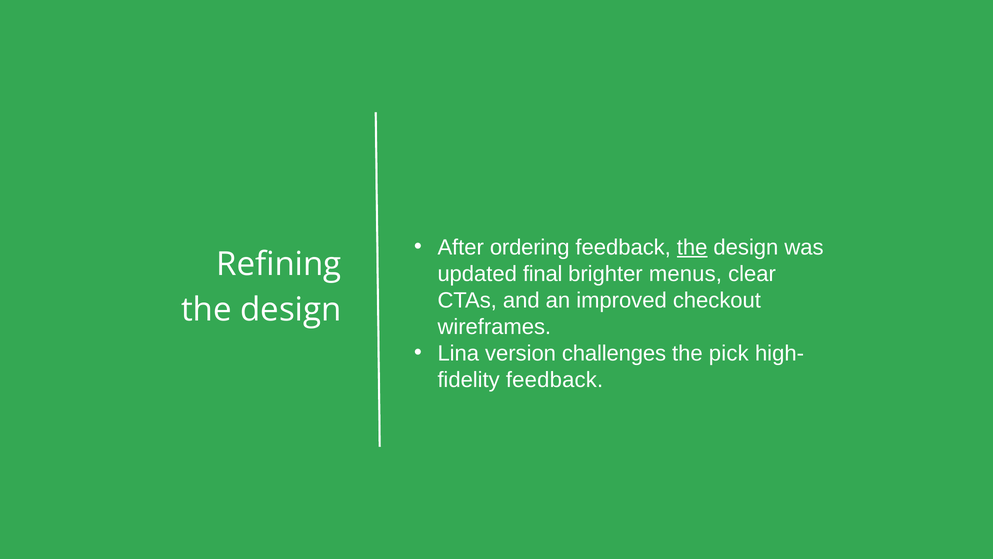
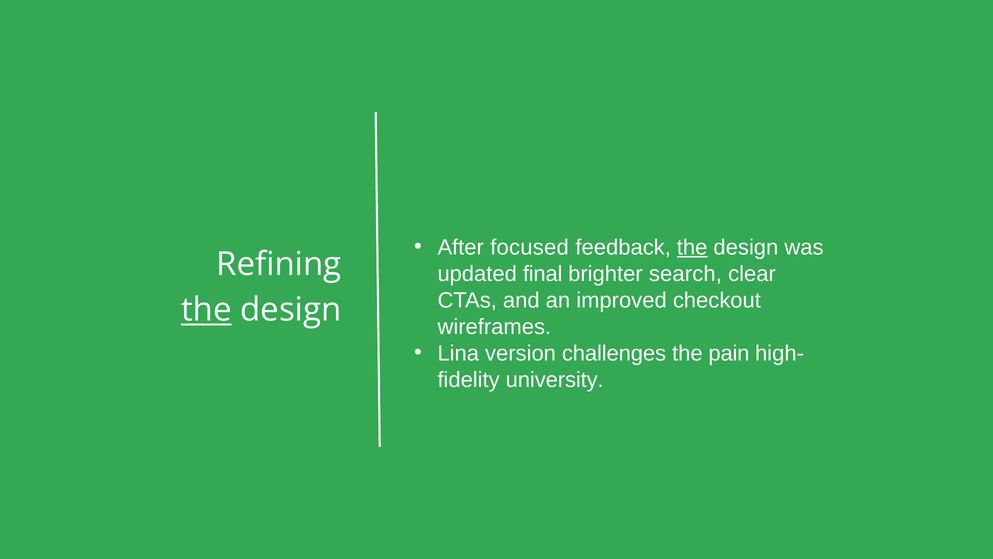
ordering: ordering -> focused
menus: menus -> search
the at (206, 310) underline: none -> present
pick: pick -> pain
feedback at (555, 379): feedback -> university
